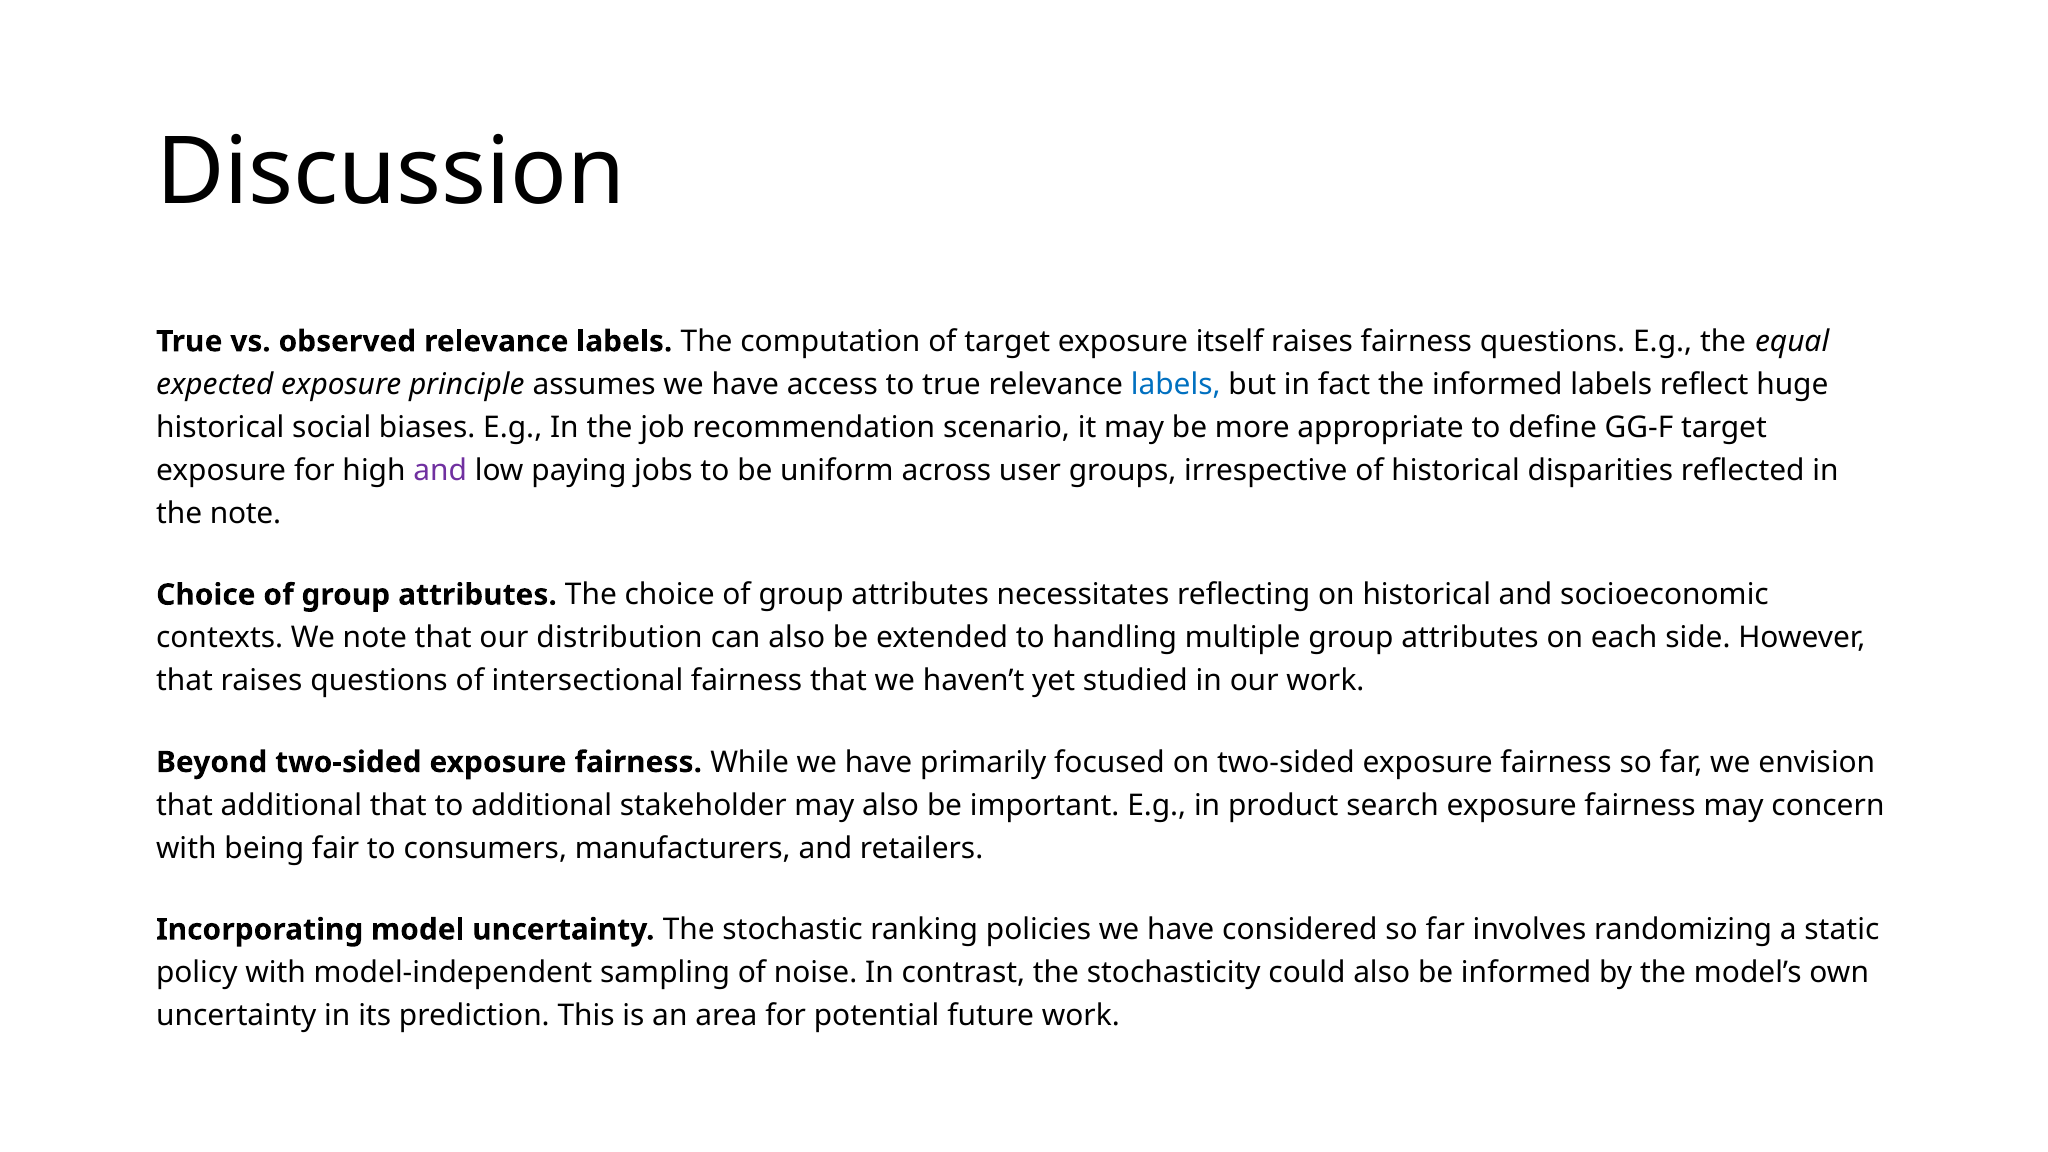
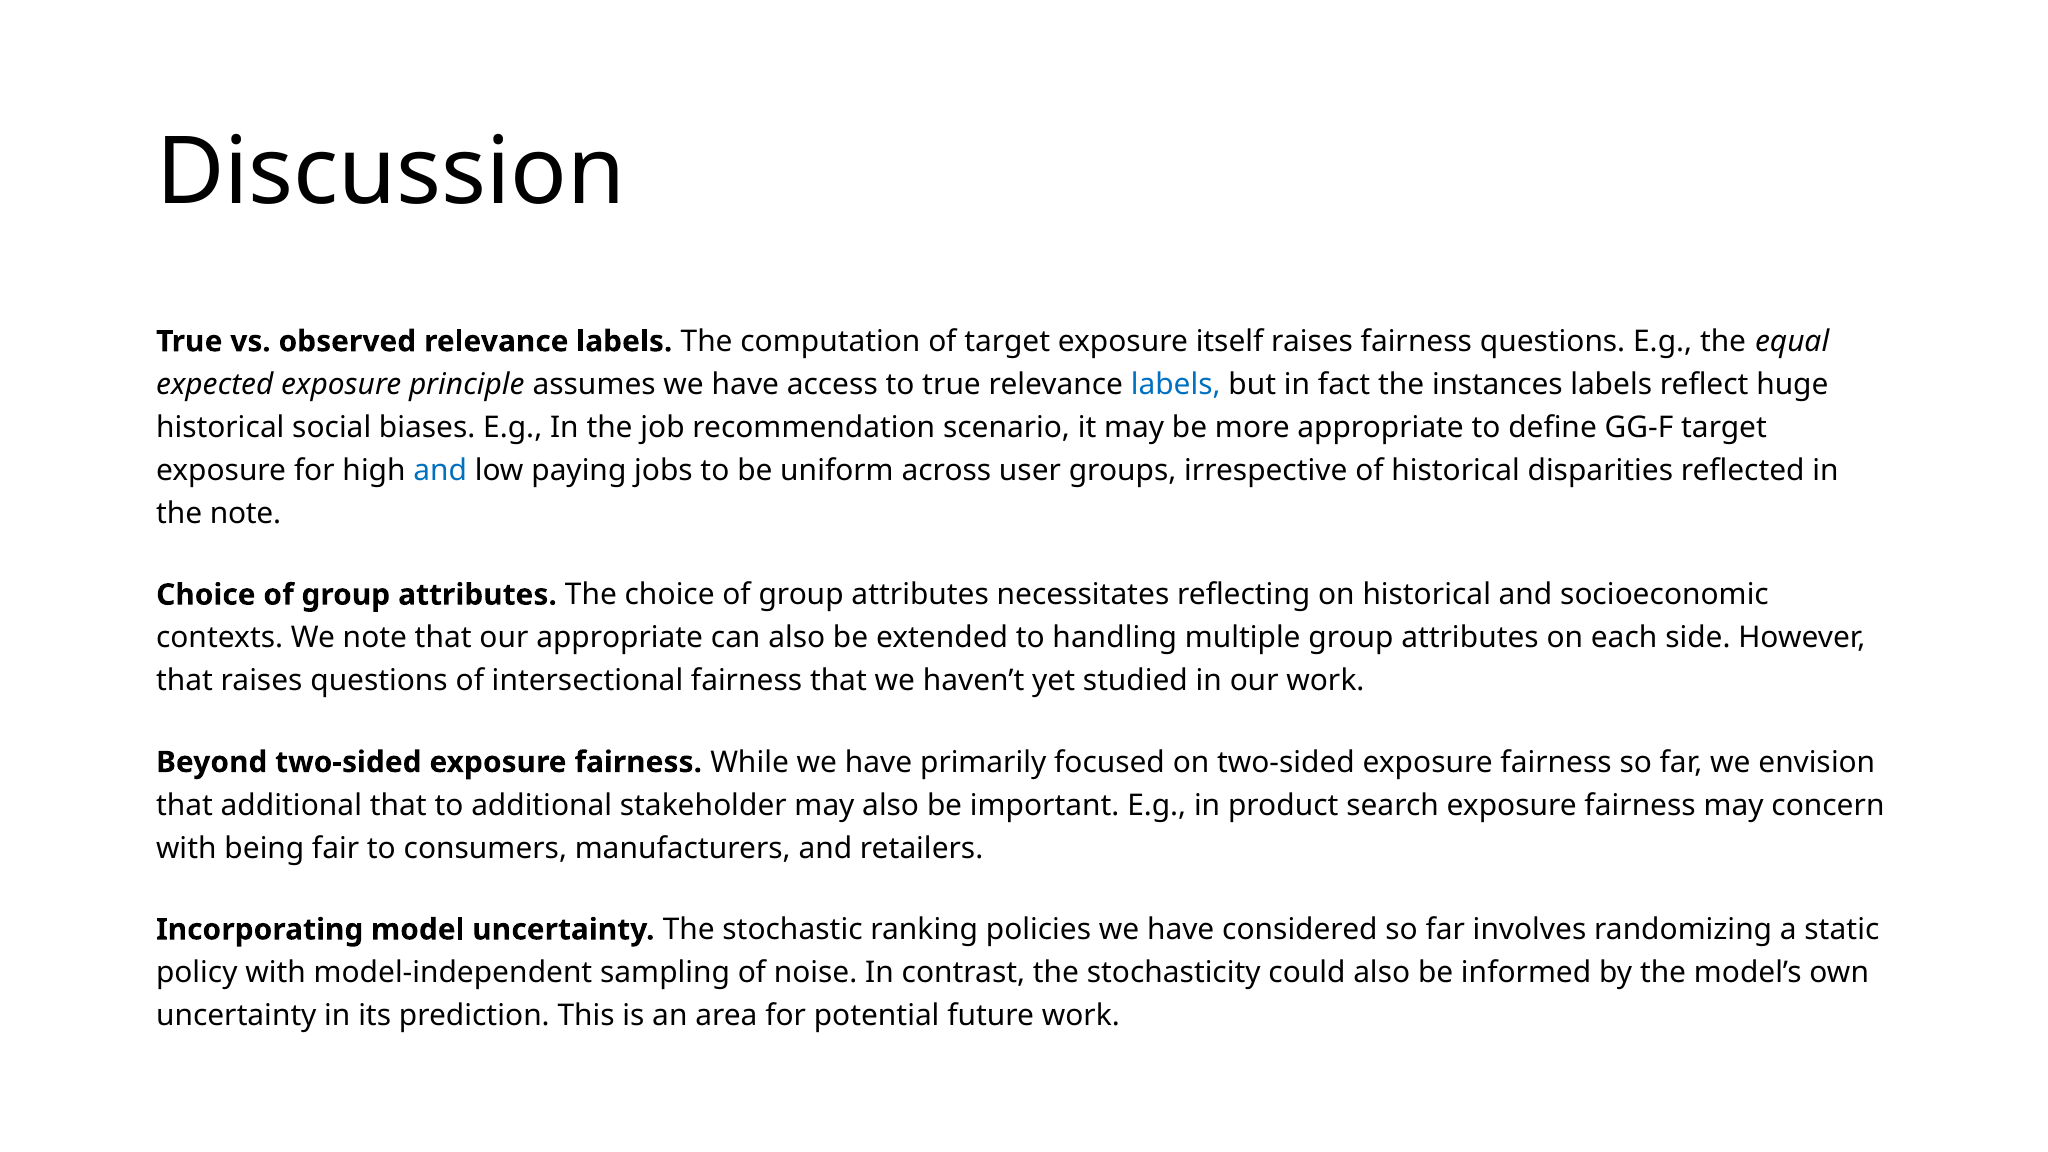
the informed: informed -> instances
and at (440, 470) colour: purple -> blue
our distribution: distribution -> appropriate
